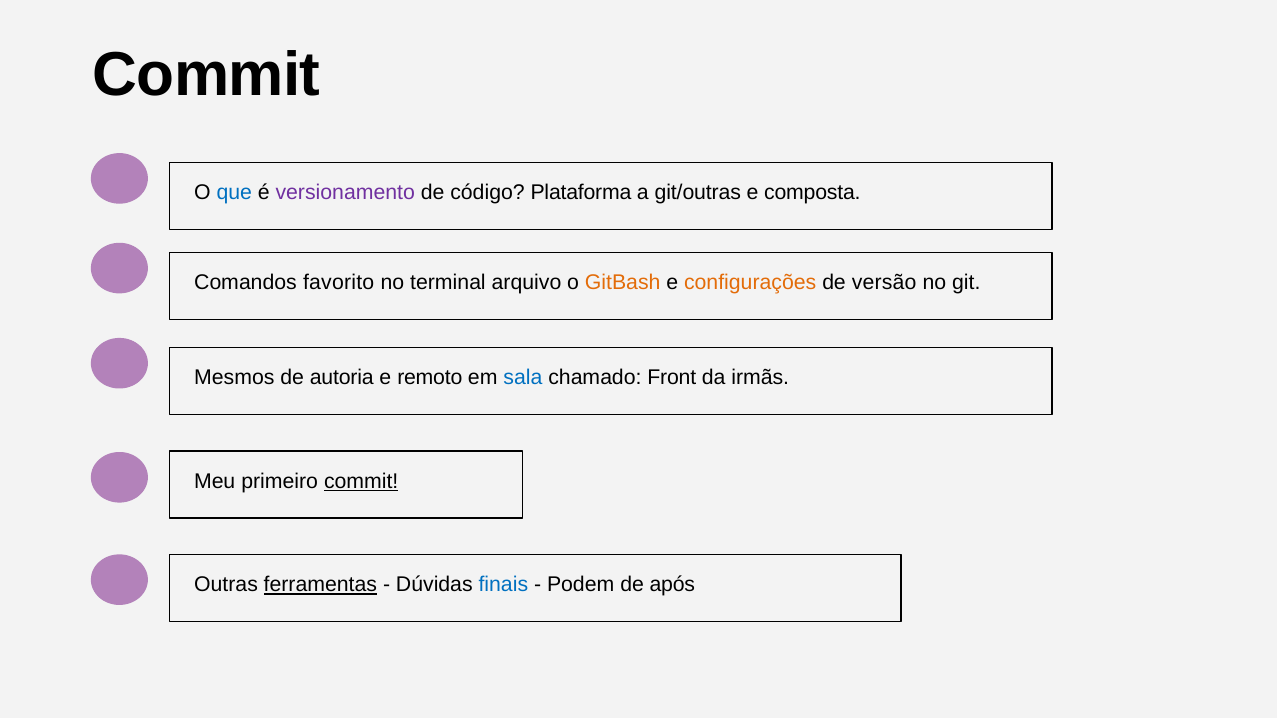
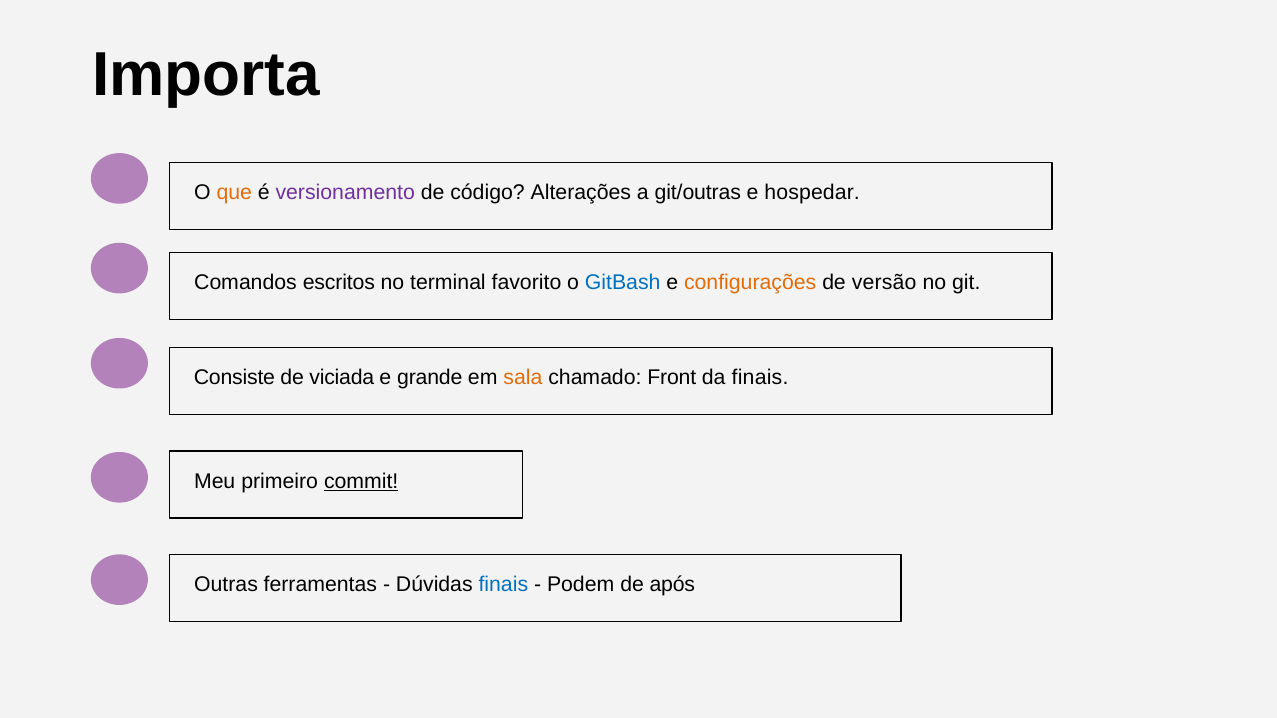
Commit at (207, 75): Commit -> Importa
que colour: blue -> orange
Plataforma: Plataforma -> Alterações
composta: composta -> hospedar
favorito: favorito -> escritos
arquivo: arquivo -> favorito
GitBash colour: orange -> blue
Mesmos: Mesmos -> Consiste
autoria: autoria -> viciada
remoto: remoto -> grande
sala colour: blue -> orange
da irmãs: irmãs -> finais
ferramentas underline: present -> none
